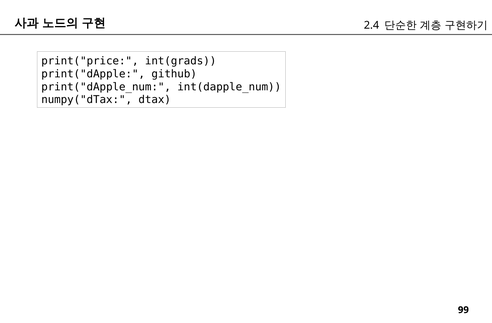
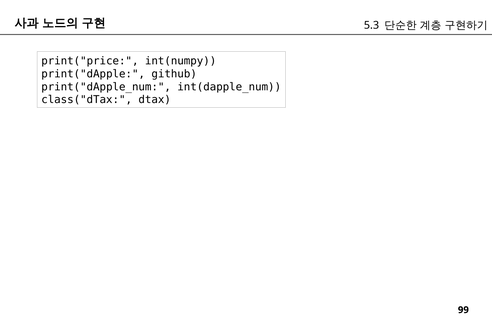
2.4: 2.4 -> 5.3
int(grads: int(grads -> int(numpy
numpy("dTax: numpy("dTax -> class("dTax
